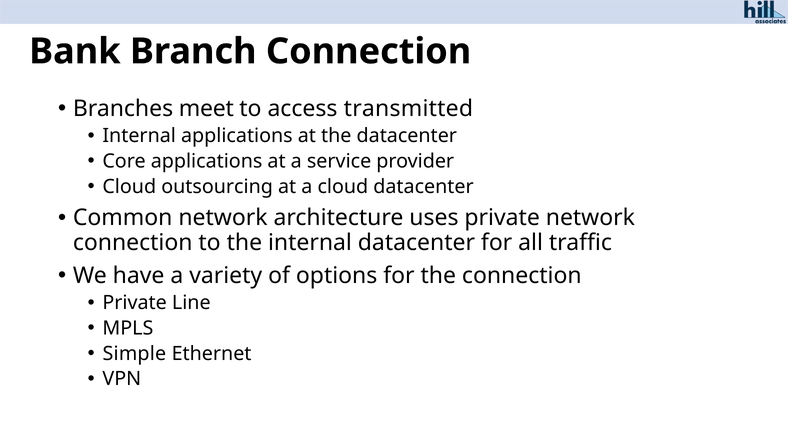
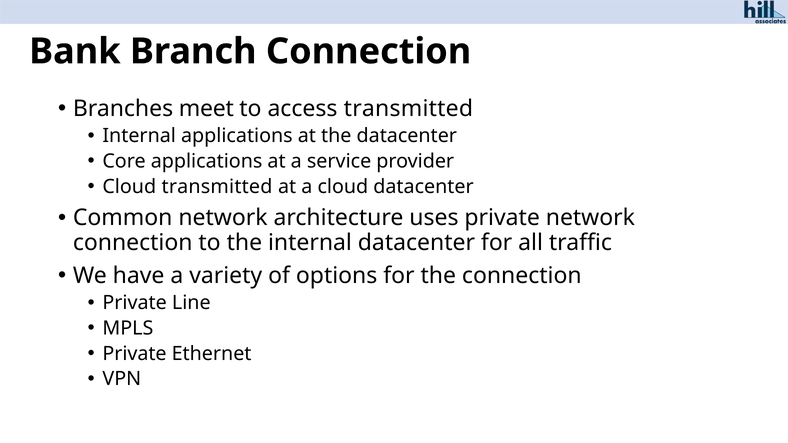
Cloud outsourcing: outsourcing -> transmitted
Simple at (134, 354): Simple -> Private
